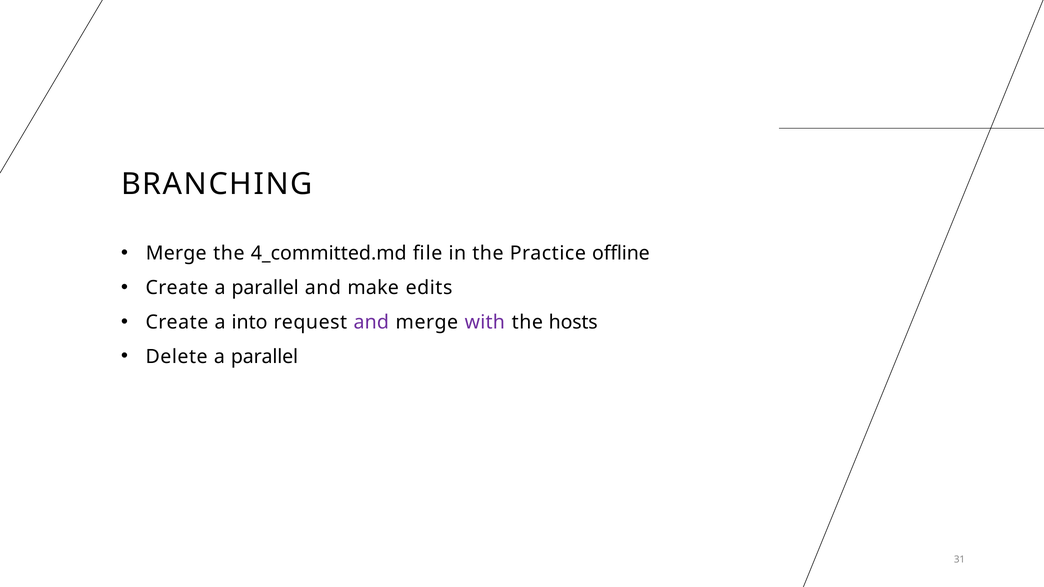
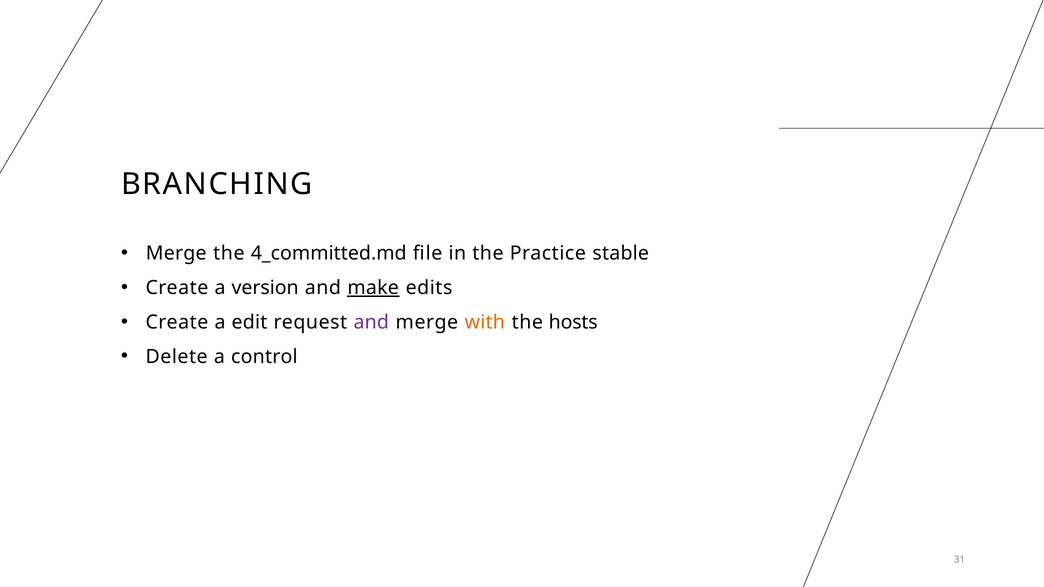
offline: offline -> stable
Create a parallel: parallel -> version
make underline: none -> present
into: into -> edit
with colour: purple -> orange
Delete a parallel: parallel -> control
